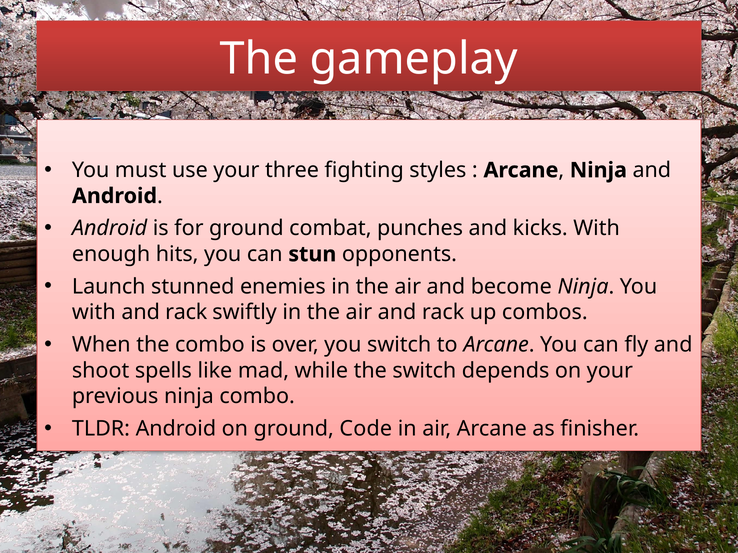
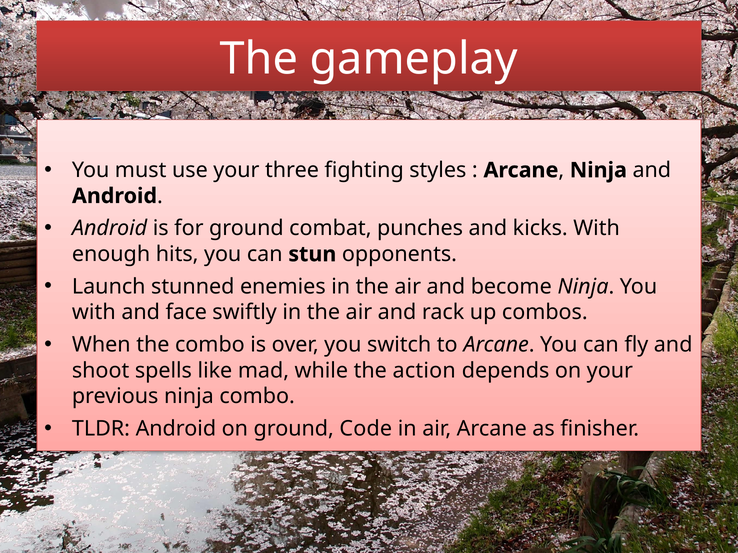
rack at (186, 313): rack -> face
the switch: switch -> action
